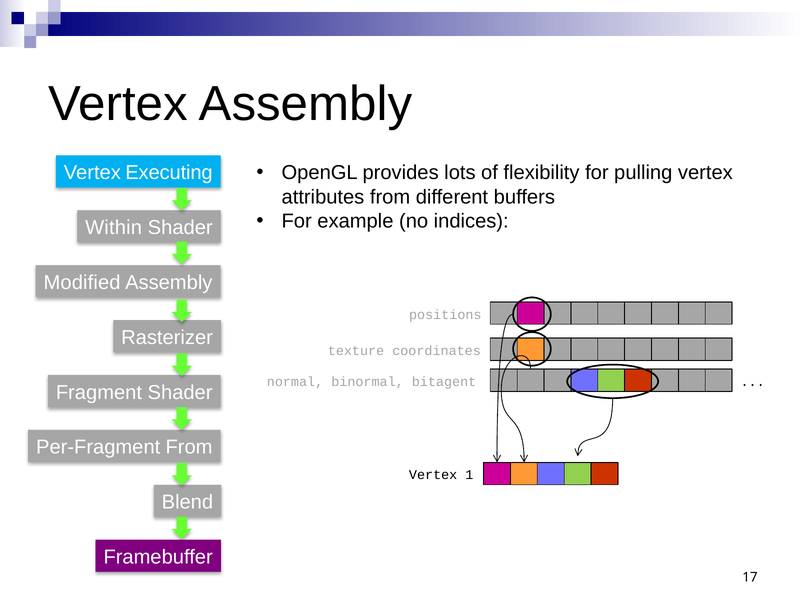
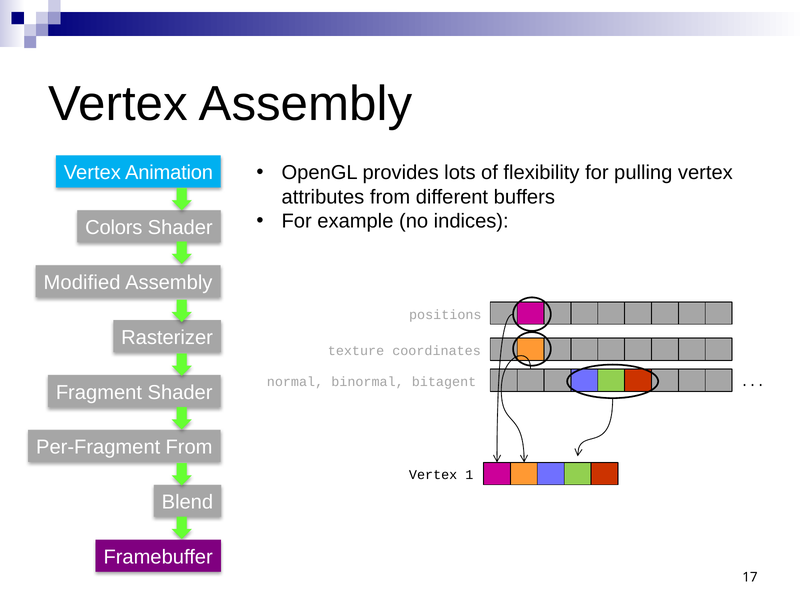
Executing: Executing -> Animation
Within: Within -> Colors
